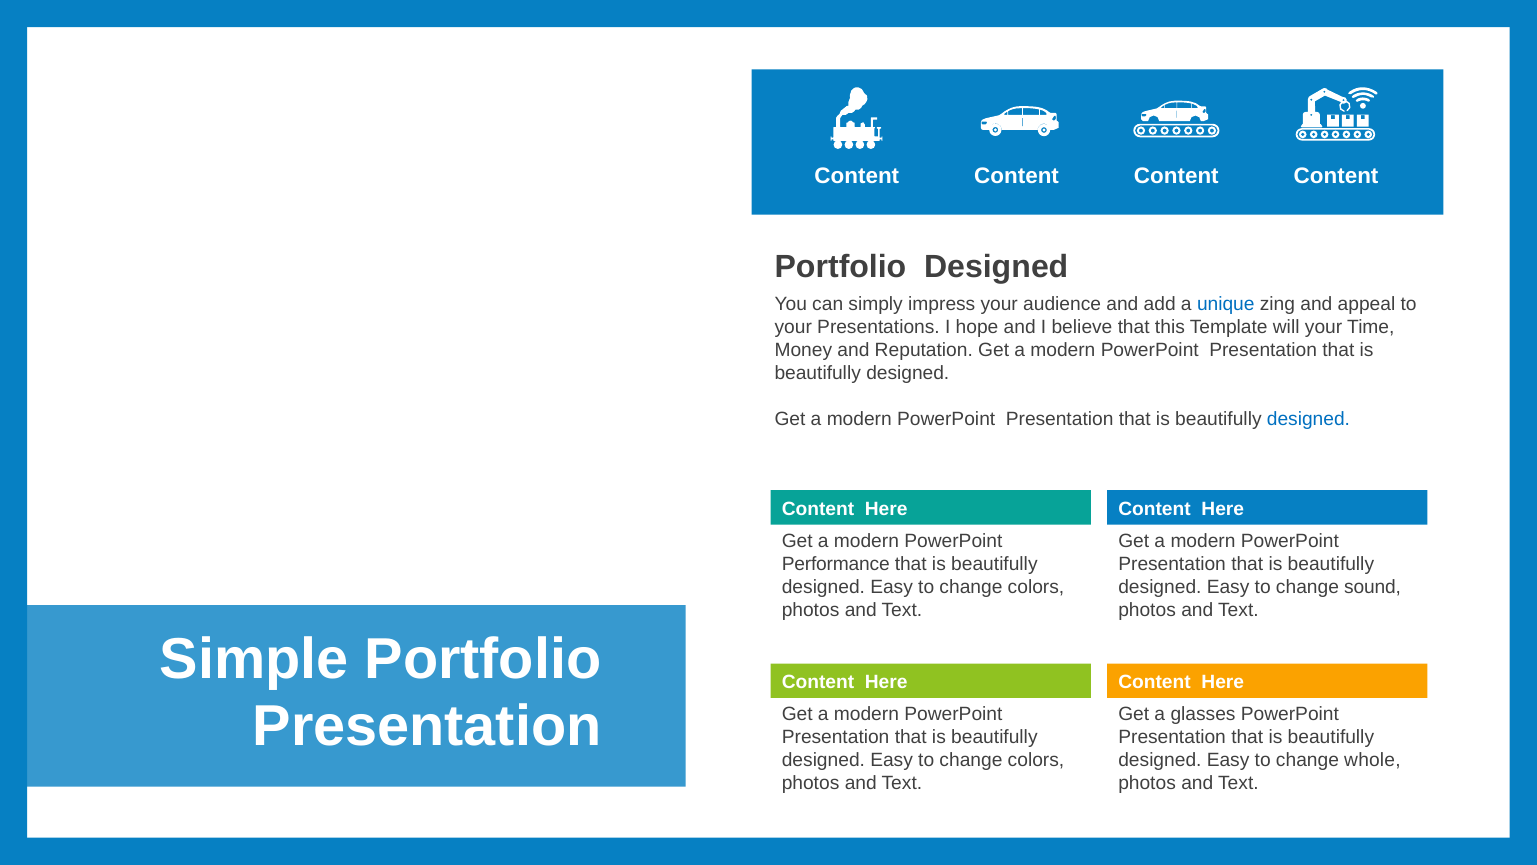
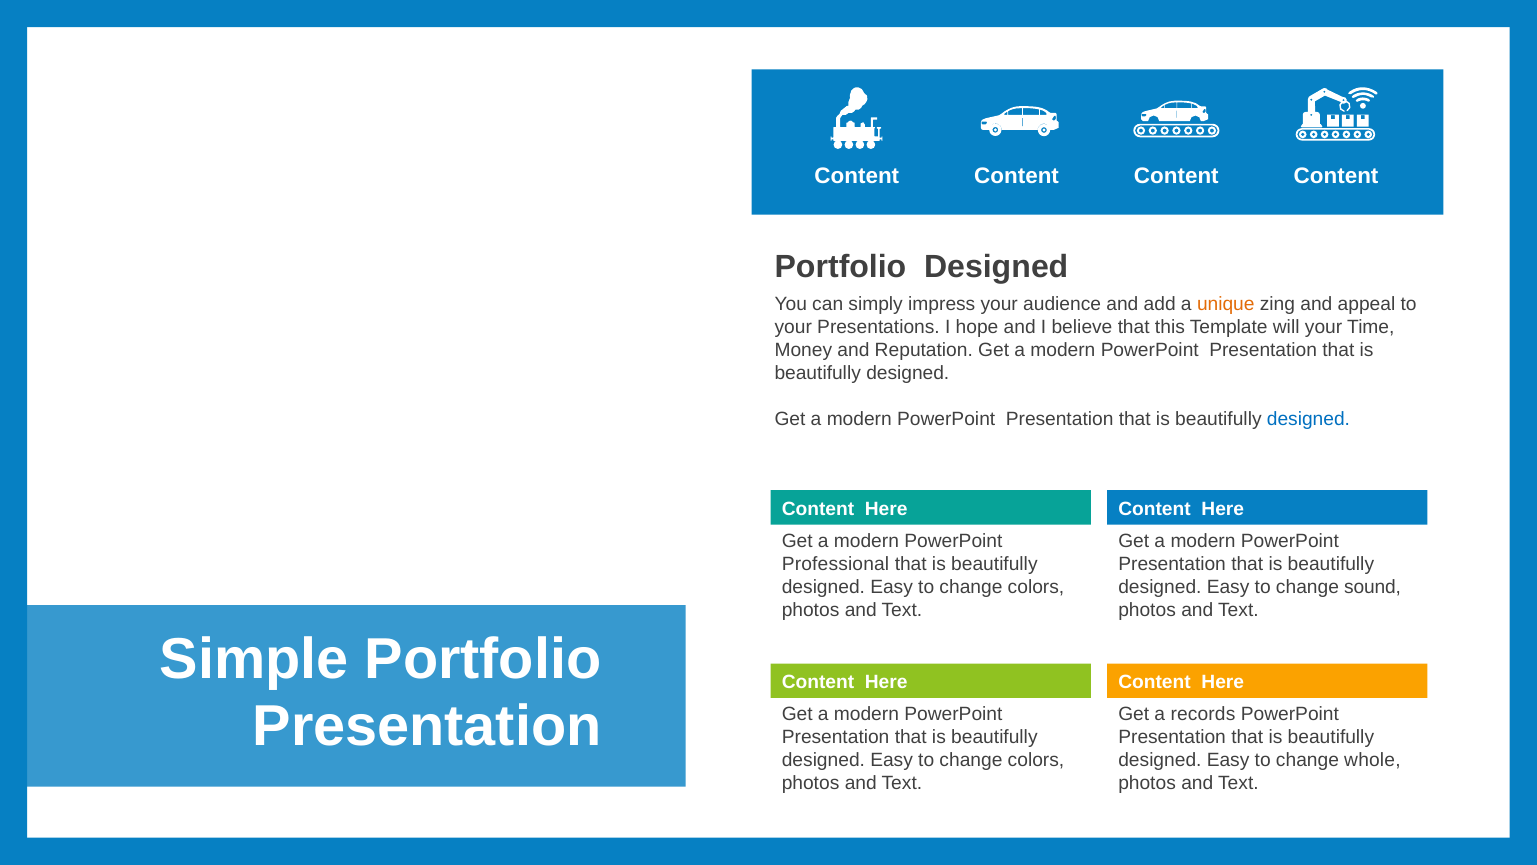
unique colour: blue -> orange
Performance: Performance -> Professional
glasses: glasses -> records
